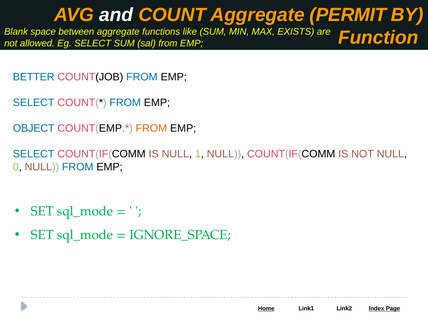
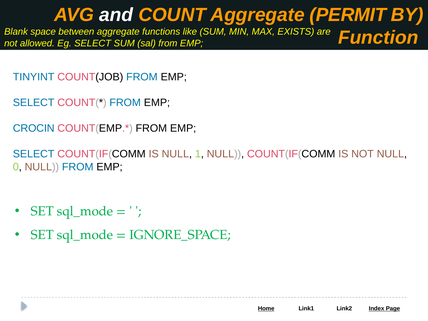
BETTER: BETTER -> TINYINT
OBJECT: OBJECT -> CROCIN
FROM at (151, 128) colour: orange -> black
